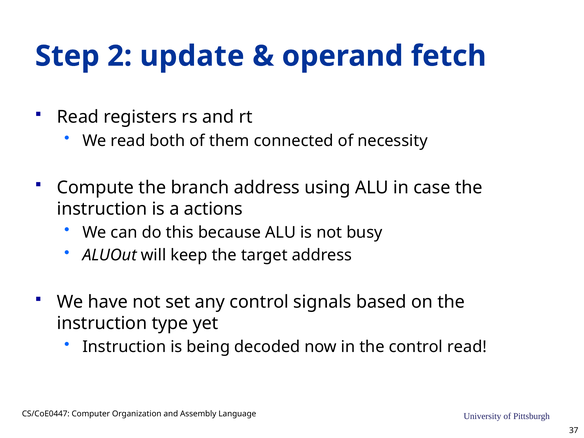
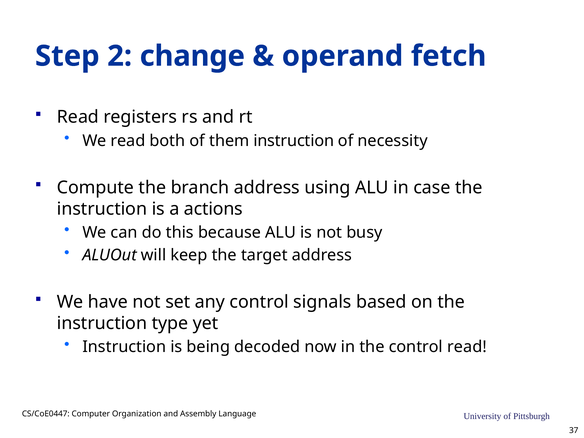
update: update -> change
them connected: connected -> instruction
